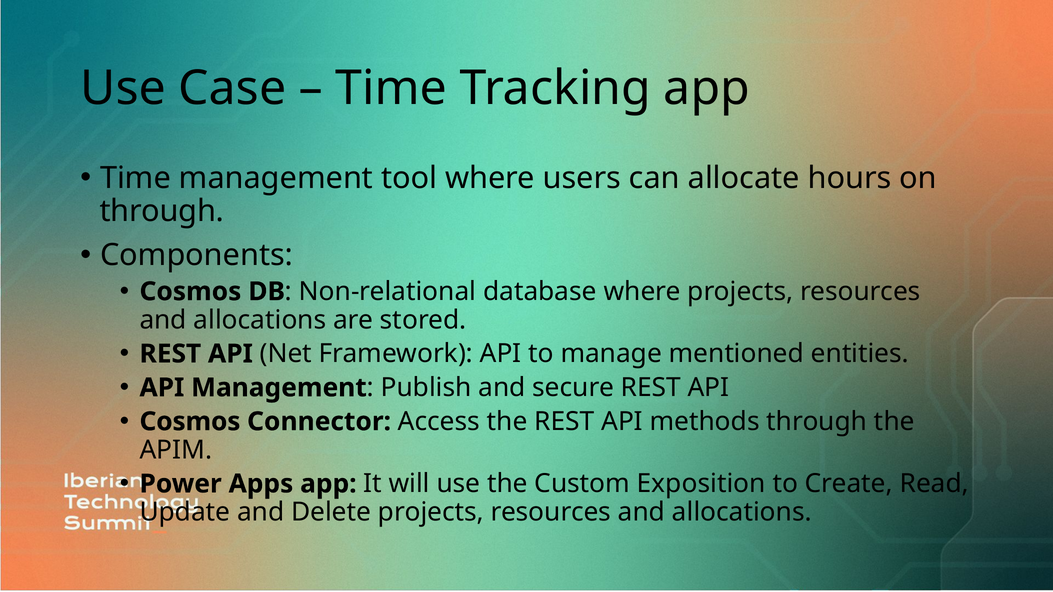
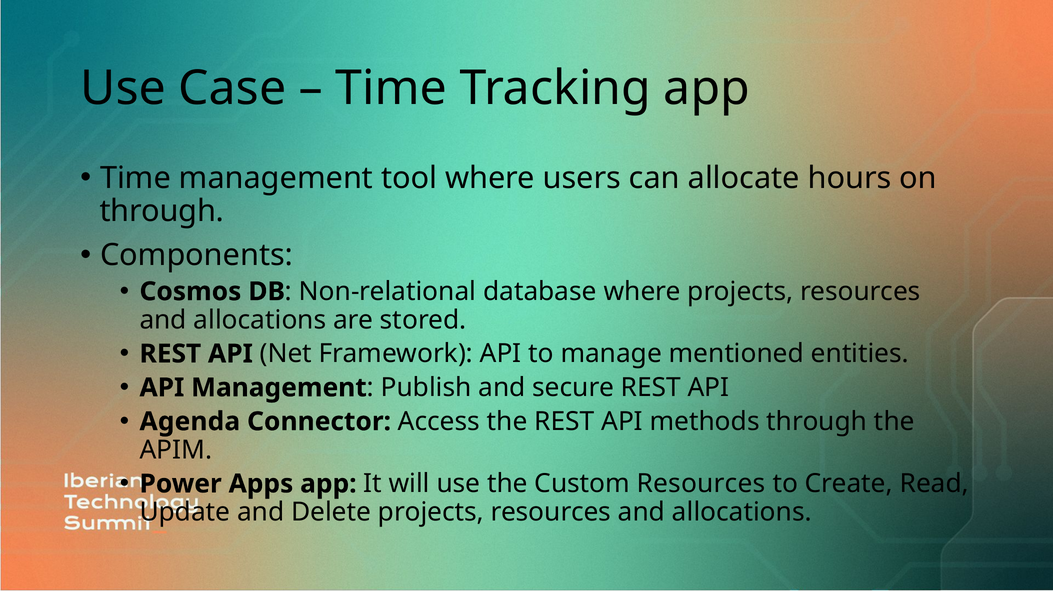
Cosmos at (190, 422): Cosmos -> Agenda
Custom Exposition: Exposition -> Resources
